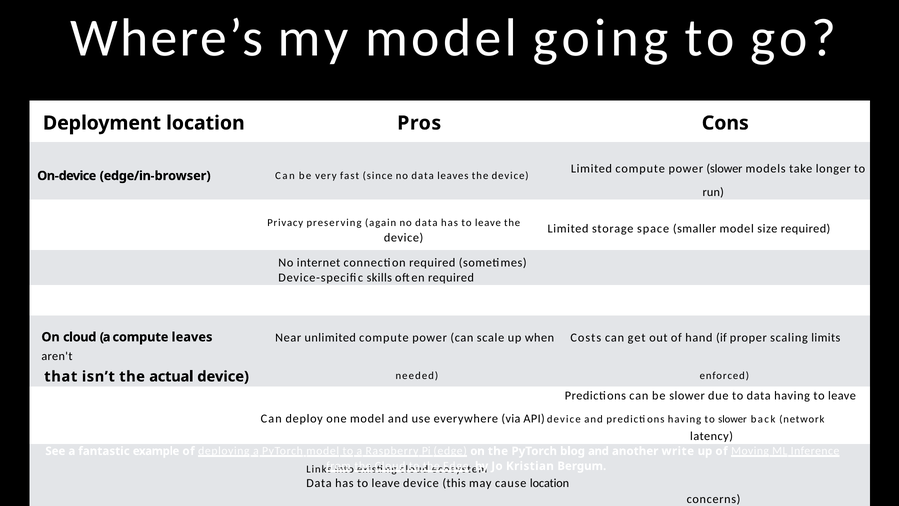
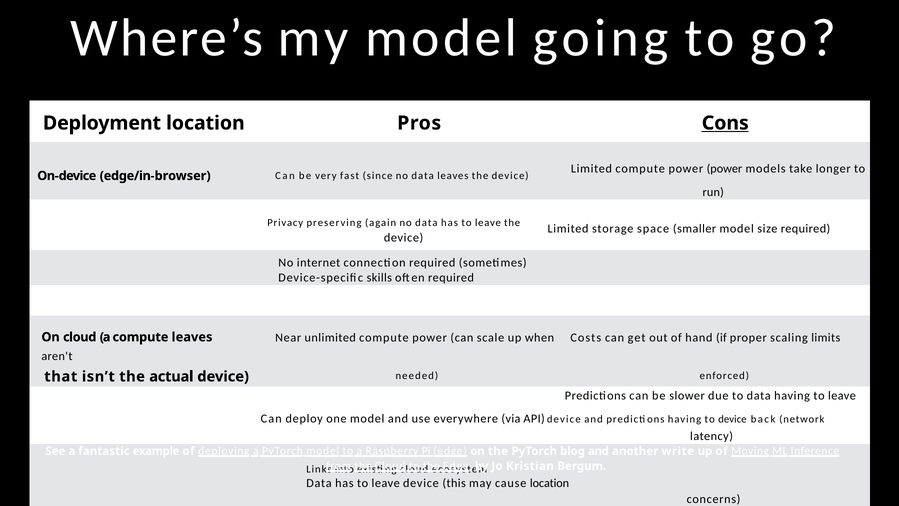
Cons underline: none -> present
power slower: slower -> power
to slower: slower -> device
